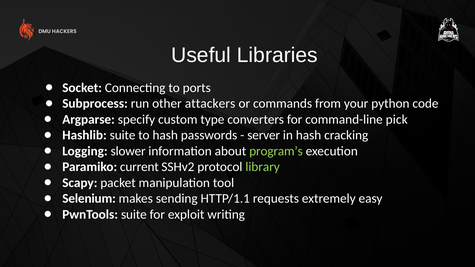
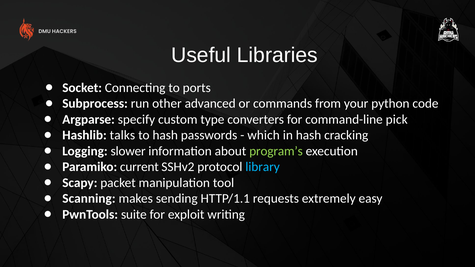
attackers: attackers -> advanced
Hashlib suite: suite -> talks
server: server -> which
library colour: light green -> light blue
Selenium: Selenium -> Scanning
